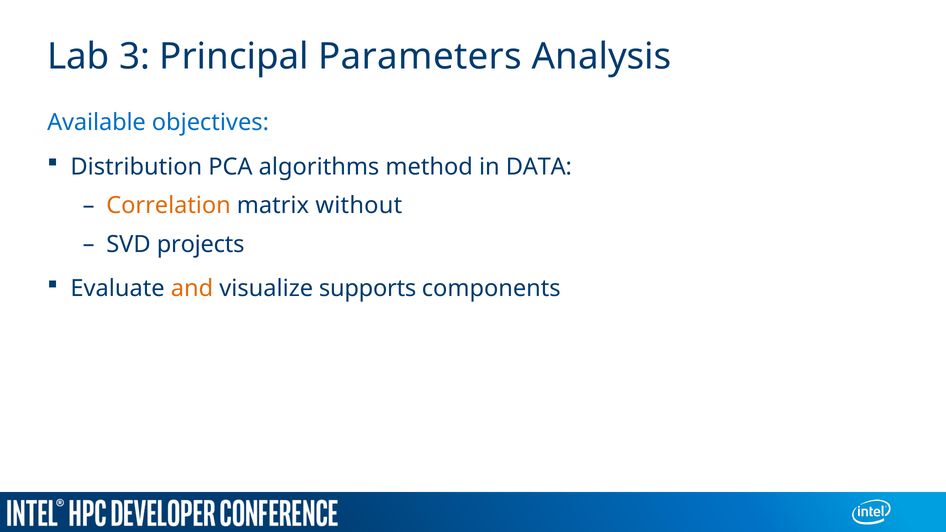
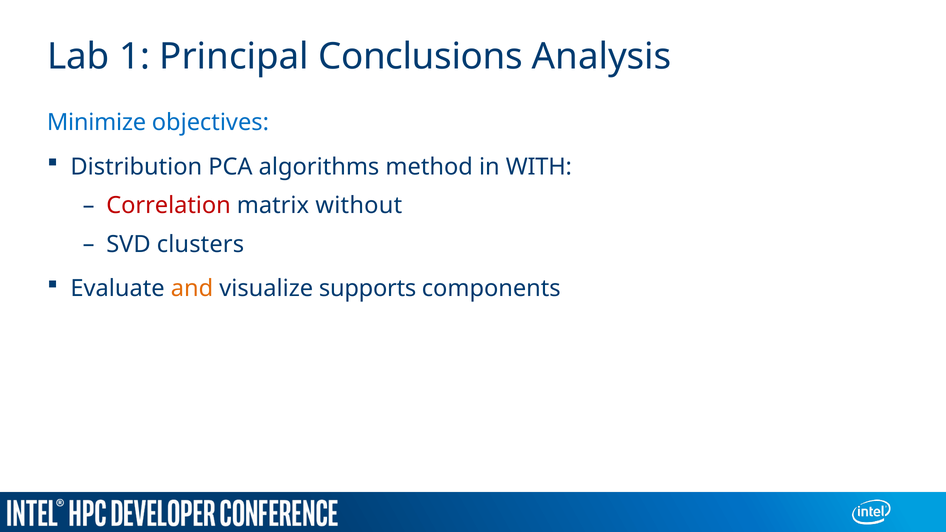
3: 3 -> 1
Parameters: Parameters -> Conclusions
Available: Available -> Minimize
DATA: DATA -> WITH
Correlation colour: orange -> red
projects: projects -> clusters
